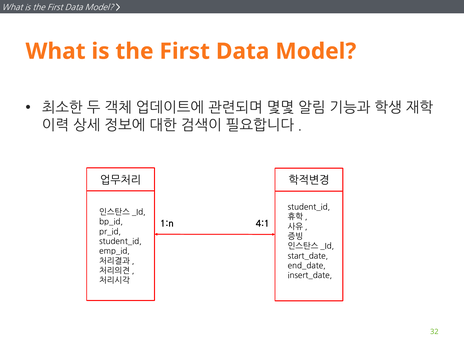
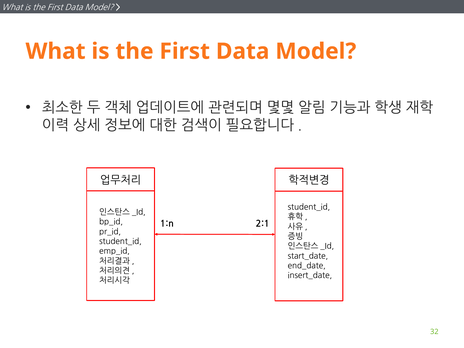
4:1: 4:1 -> 2:1
